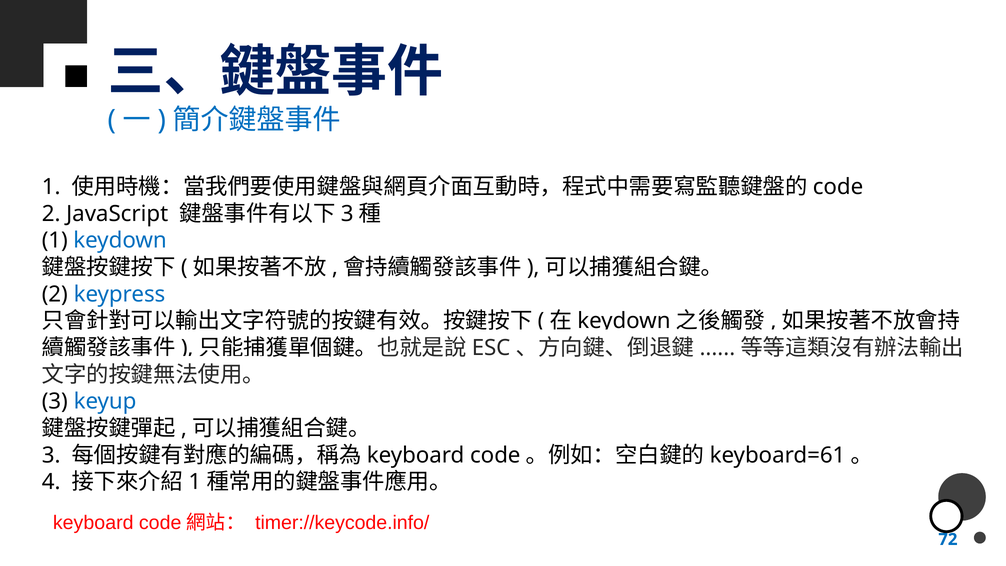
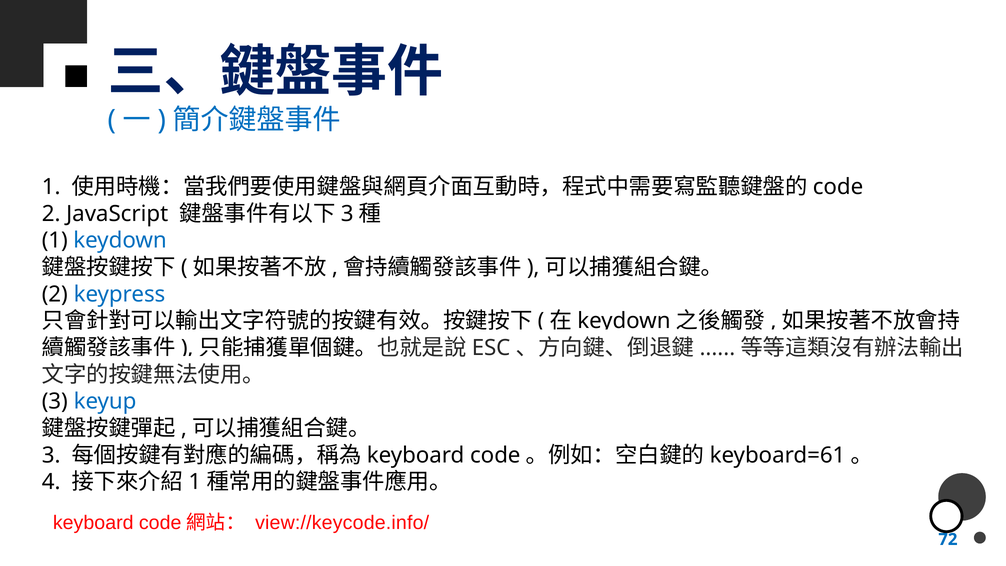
timer://keycode.info/: timer://keycode.info/ -> view://keycode.info/
